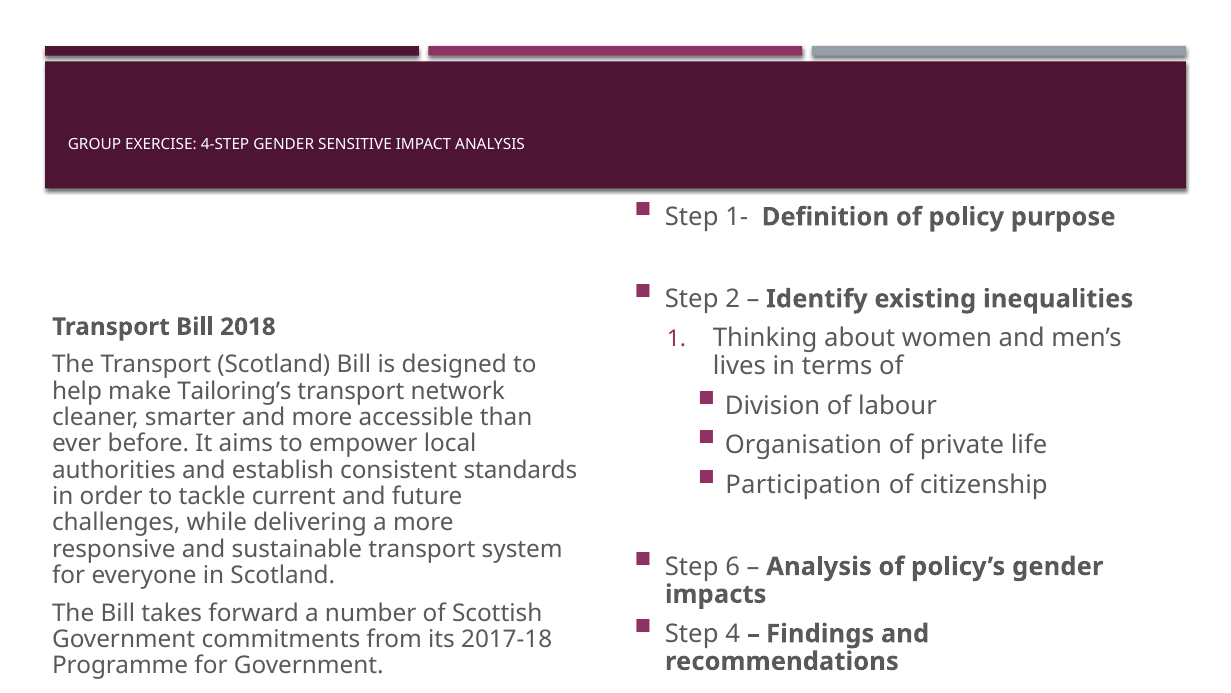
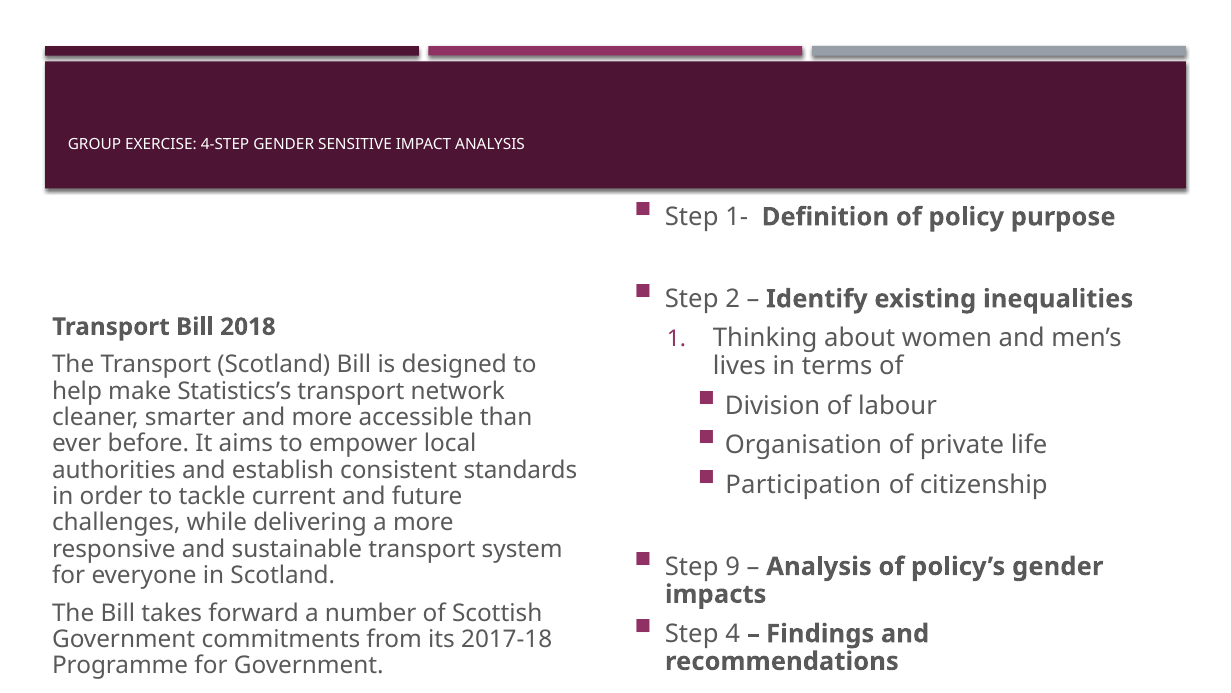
Tailoring’s: Tailoring’s -> Statistics’s
6: 6 -> 9
